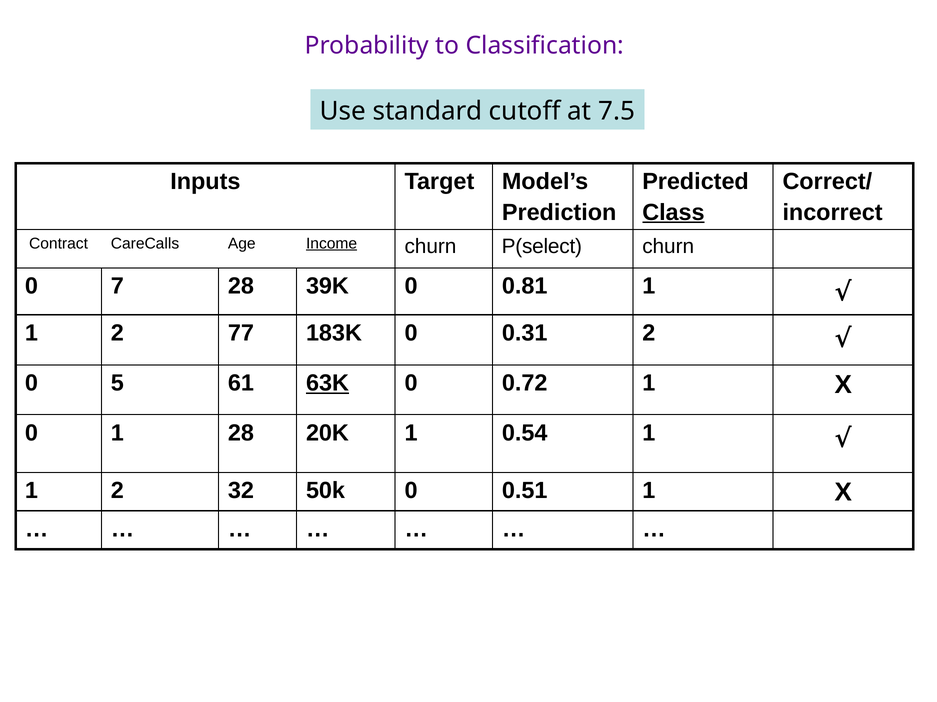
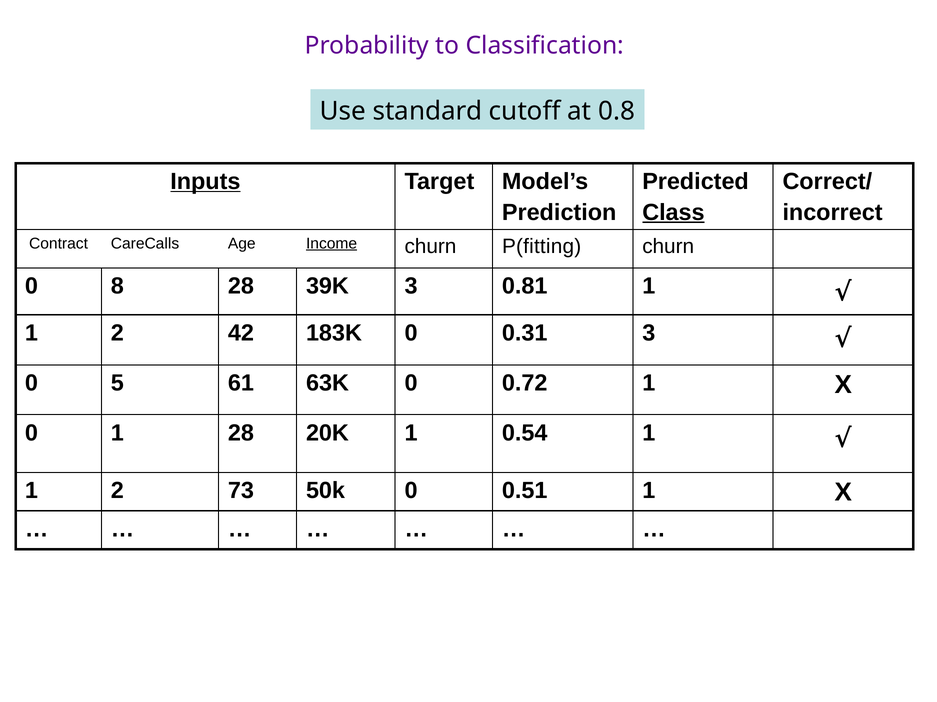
7.5: 7.5 -> 0.8
Inputs underline: none -> present
P(select: P(select -> P(fitting
7: 7 -> 8
39K 0: 0 -> 3
77: 77 -> 42
0.31 2: 2 -> 3
63K underline: present -> none
32: 32 -> 73
